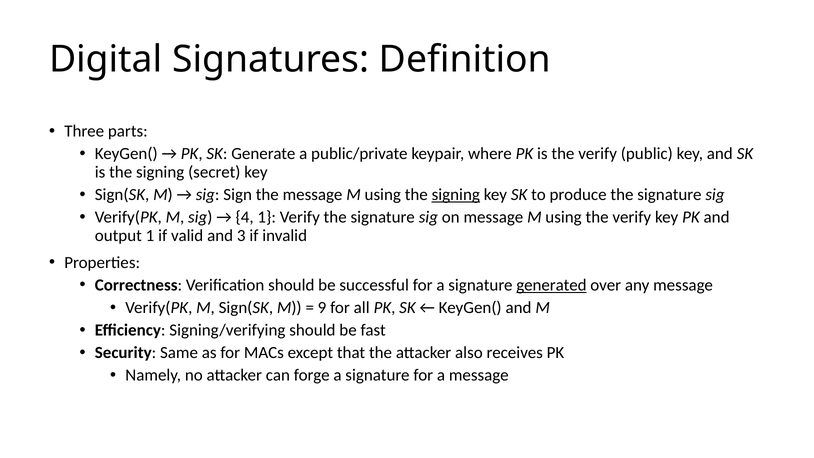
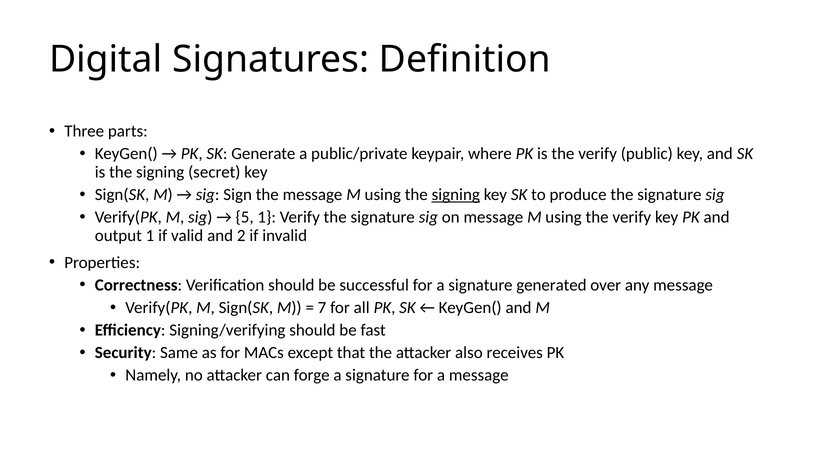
4: 4 -> 5
3: 3 -> 2
generated underline: present -> none
9: 9 -> 7
